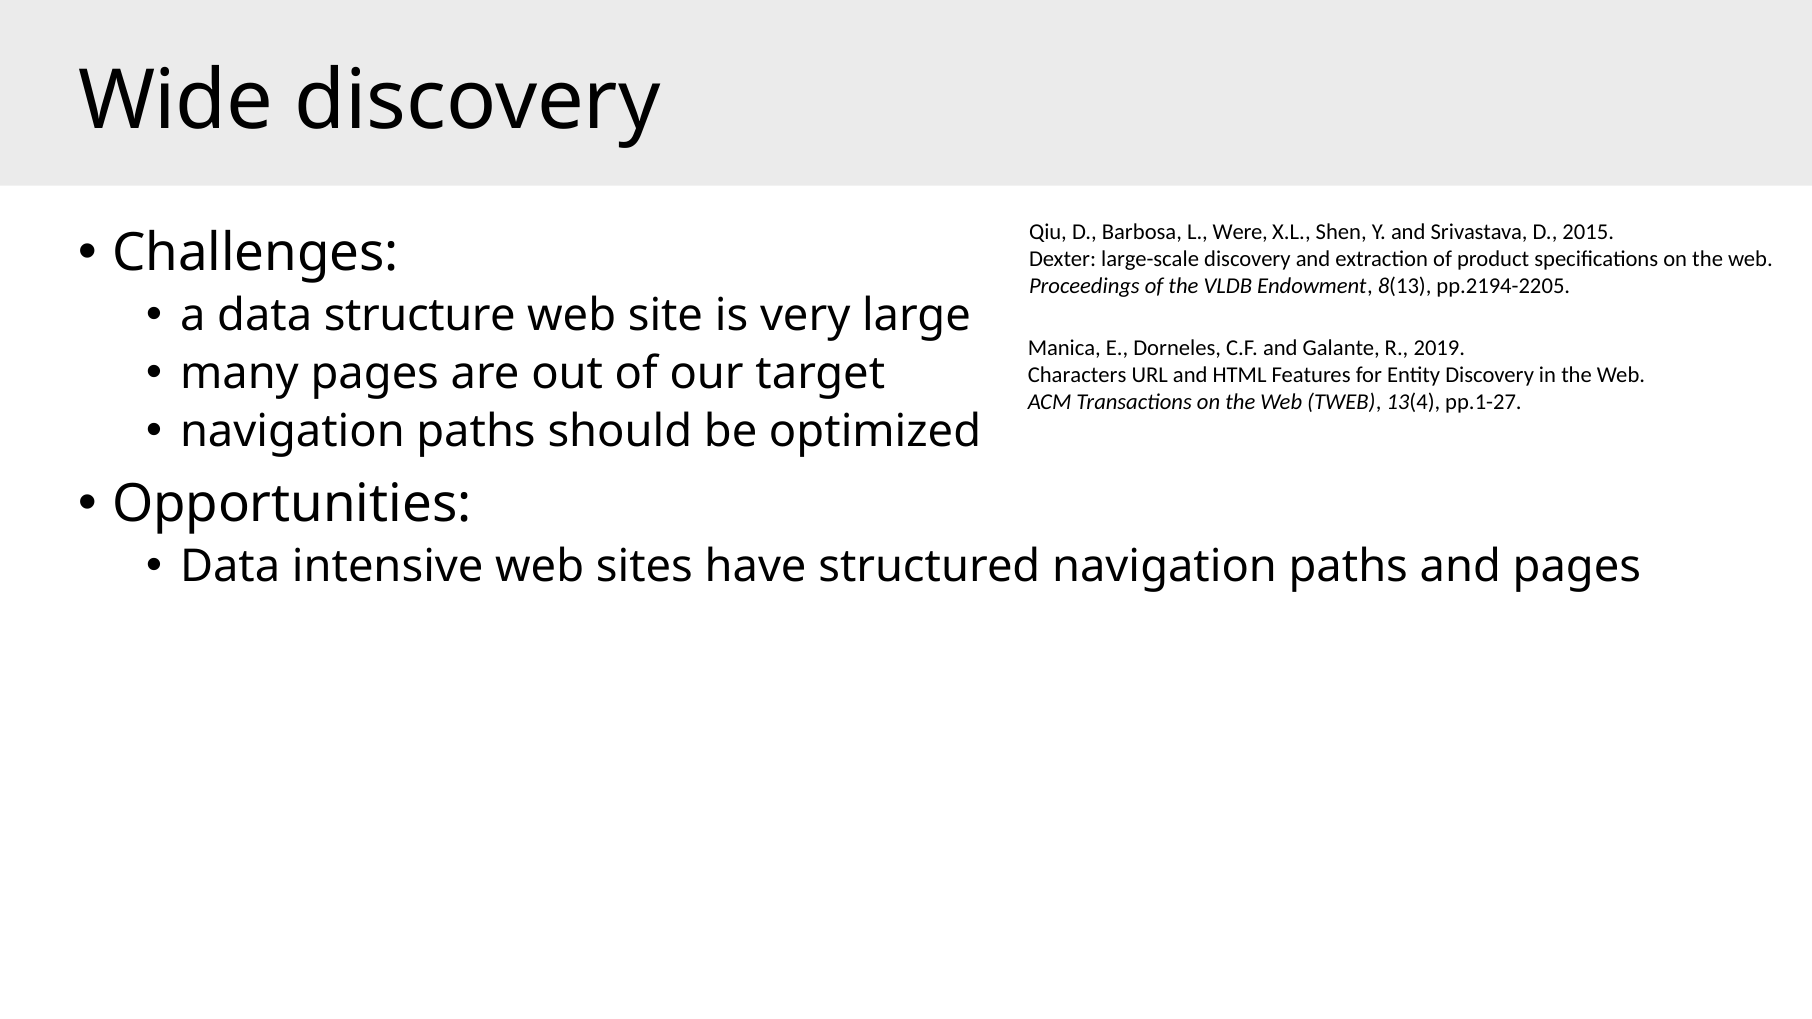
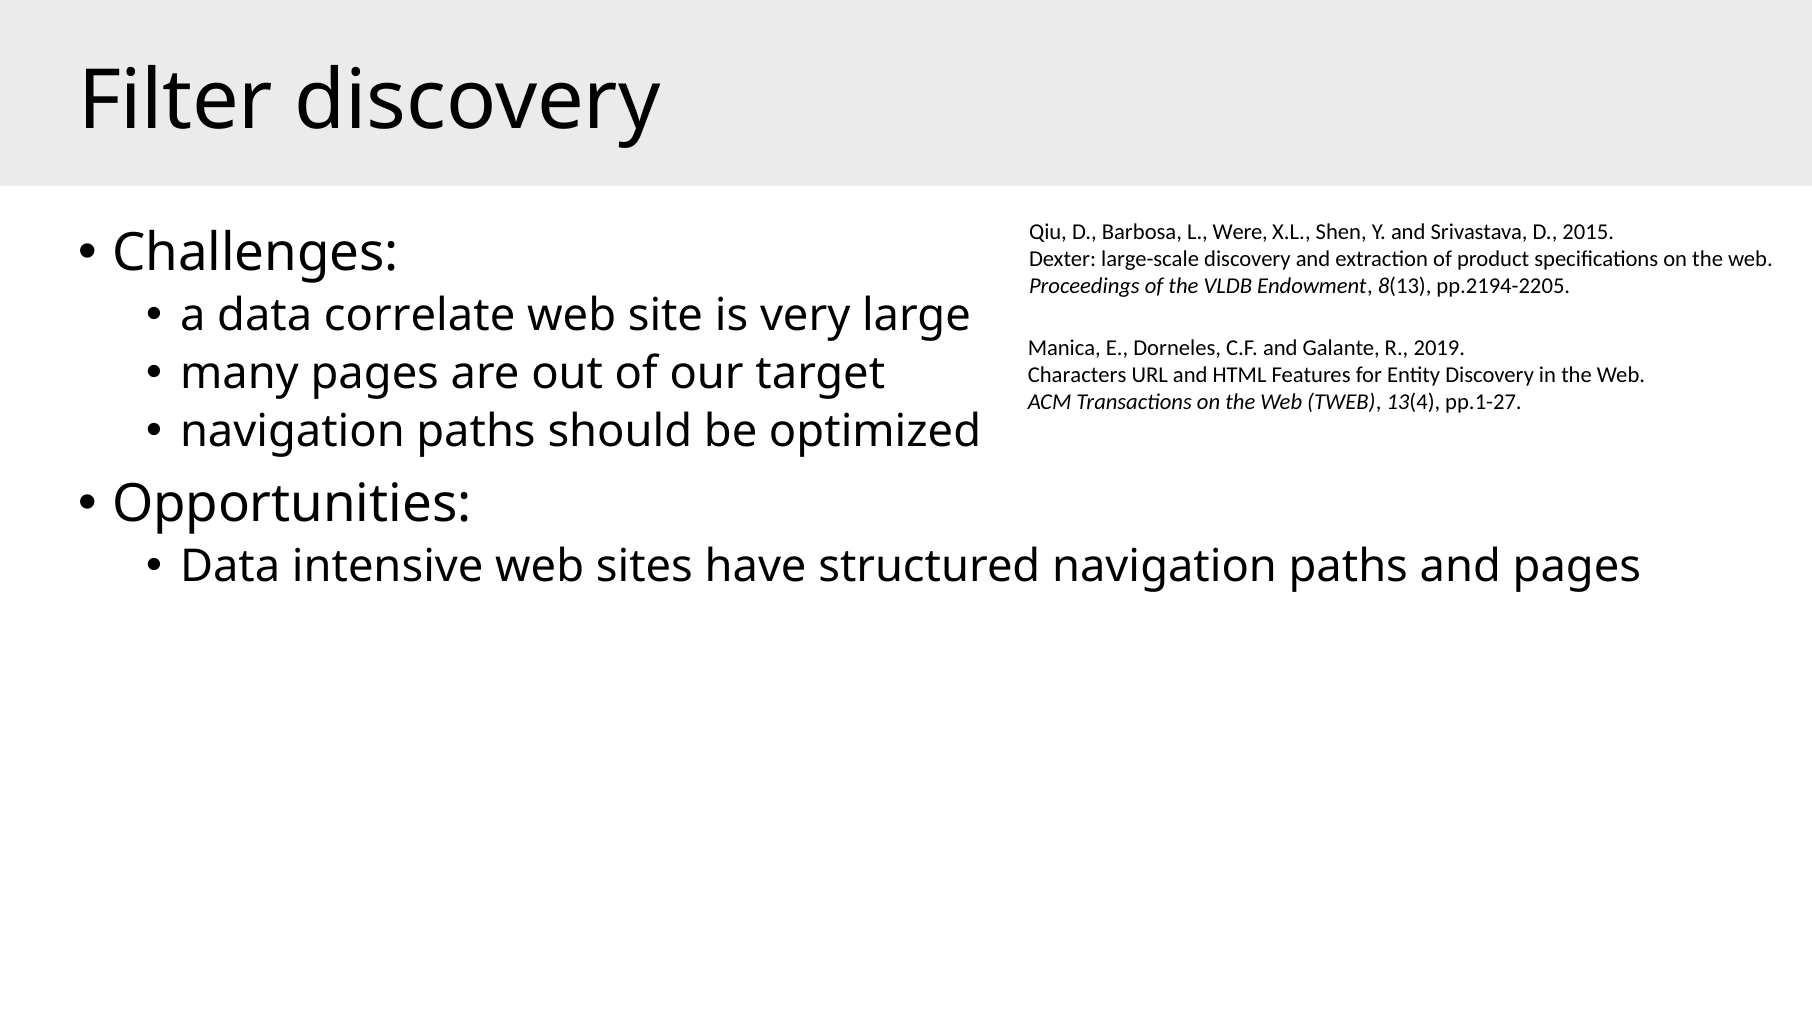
Wide: Wide -> Filter
structure: structure -> correlate
